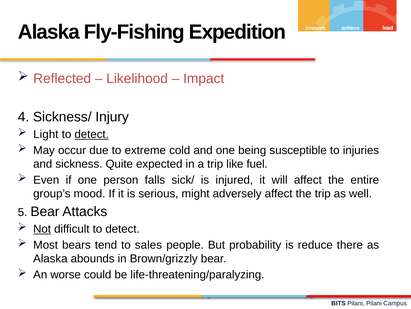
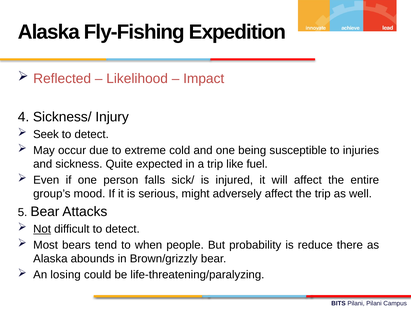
Light: Light -> Seek
detect at (92, 134) underline: present -> none
sales: sales -> when
worse: worse -> losing
